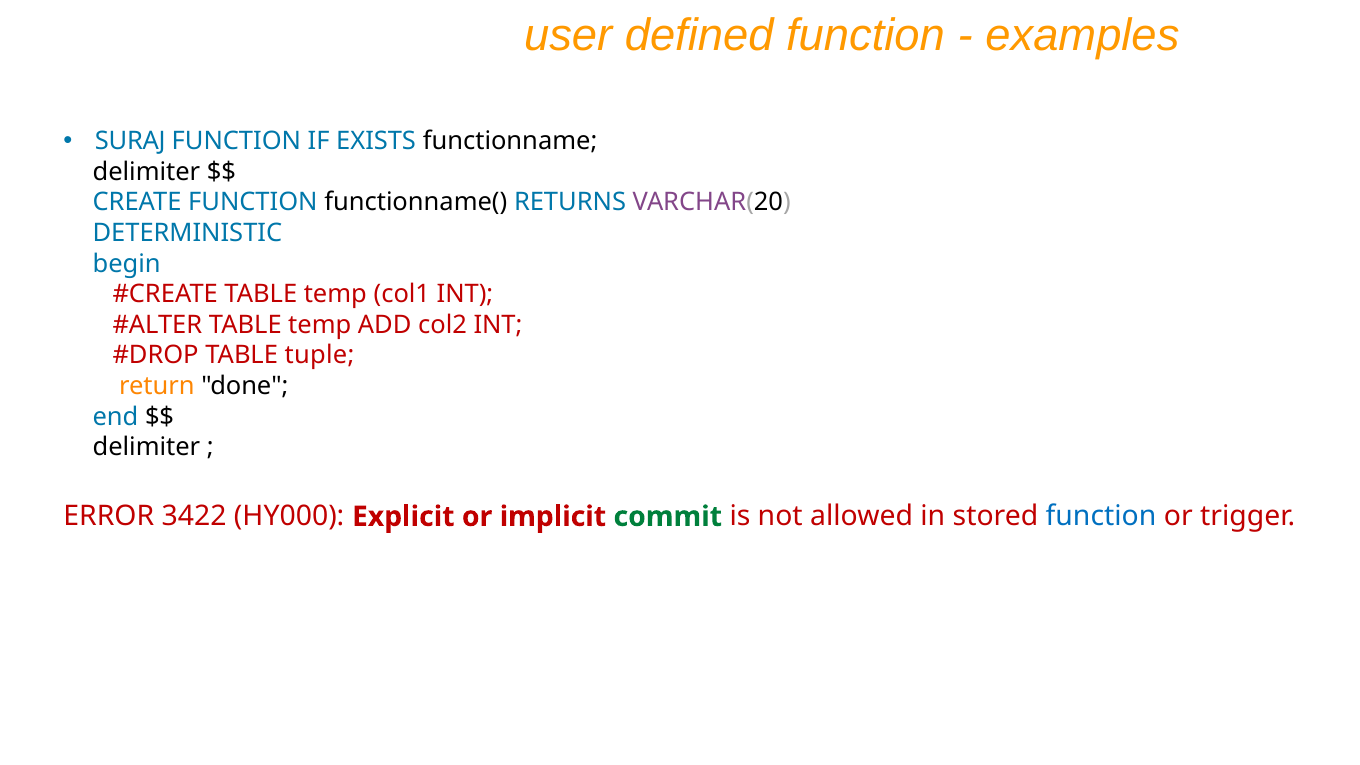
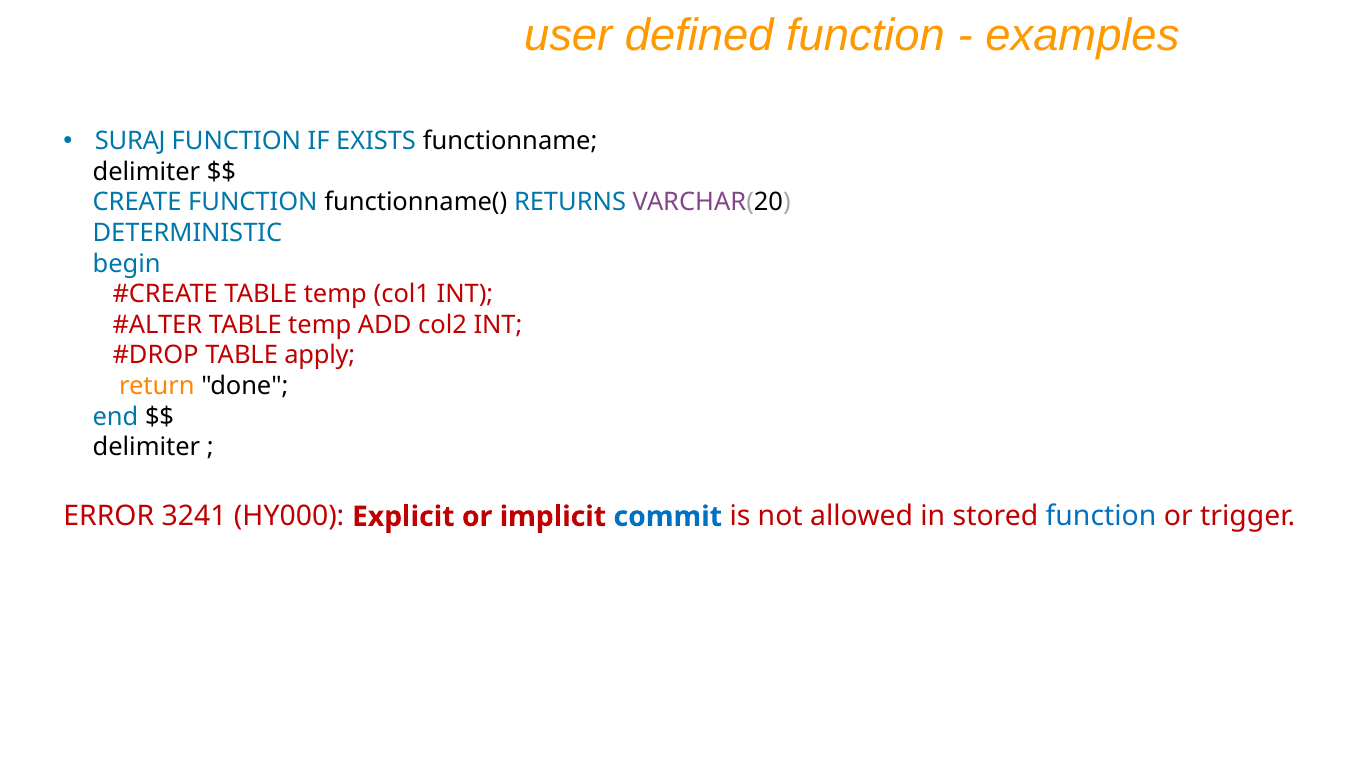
tuple: tuple -> apply
3422: 3422 -> 3241
commit colour: green -> blue
